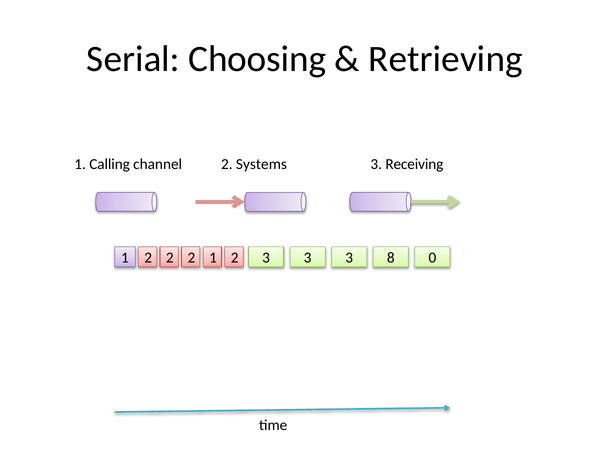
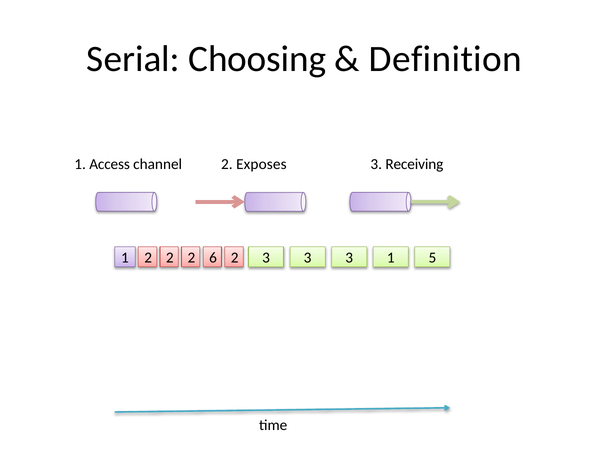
Retrieving: Retrieving -> Definition
Calling: Calling -> Access
Systems: Systems -> Exposes
2 1: 1 -> 6
2 8: 8 -> 1
0: 0 -> 5
